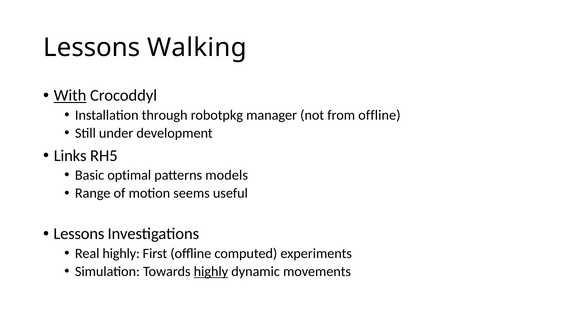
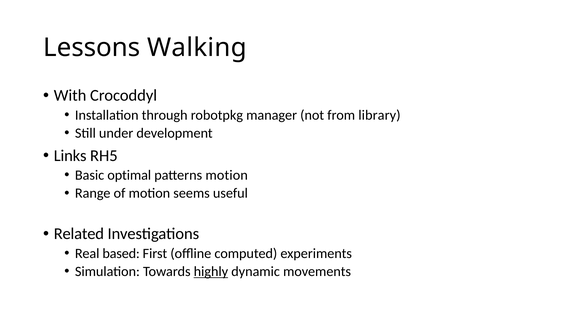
With underline: present -> none
from offline: offline -> library
patterns models: models -> motion
Lessons at (79, 234): Lessons -> Related
Real highly: highly -> based
